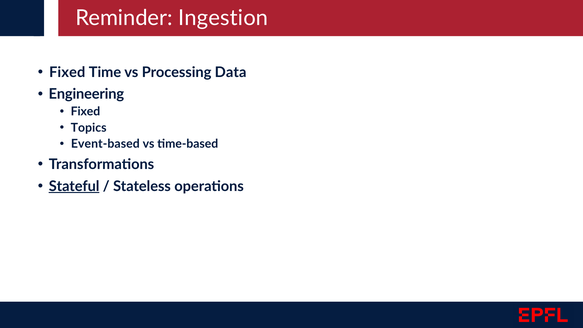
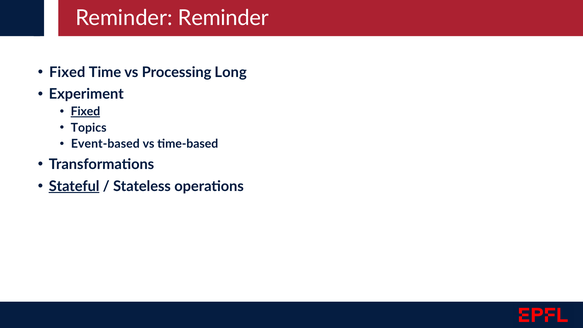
Reminder Ingestion: Ingestion -> Reminder
Data: Data -> Long
Engineering: Engineering -> Experiment
Fixed at (85, 112) underline: none -> present
